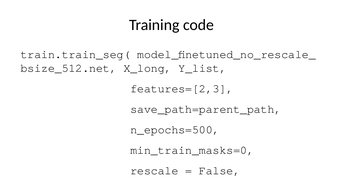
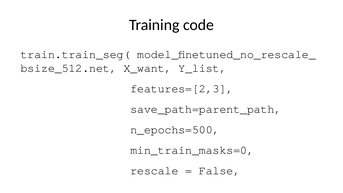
X_long: X_long -> X_want
